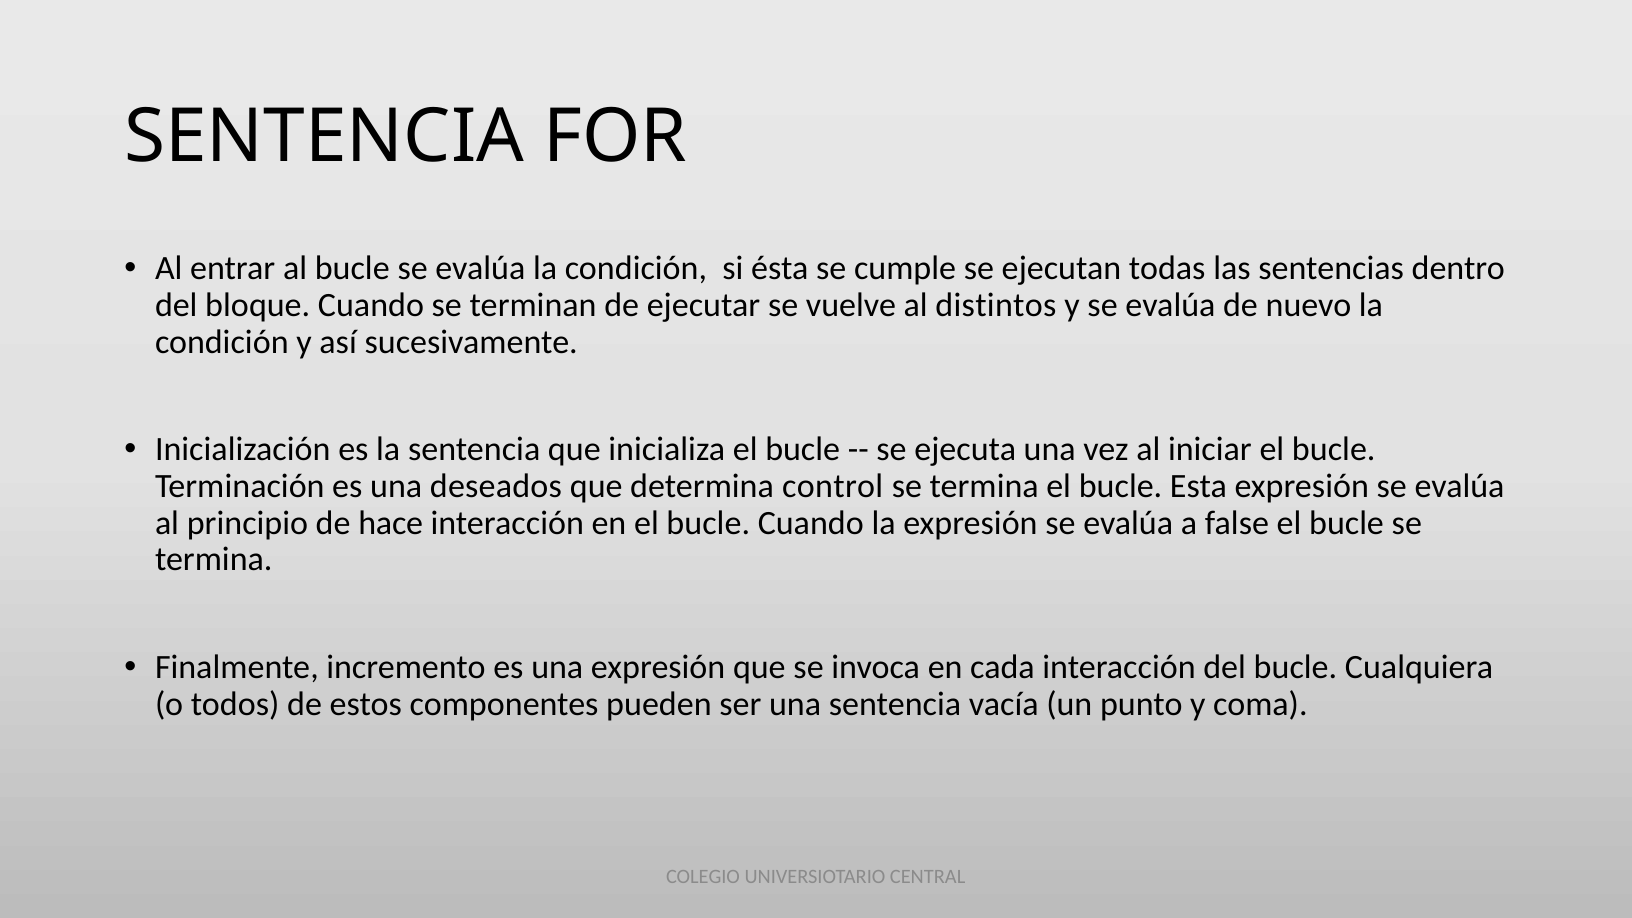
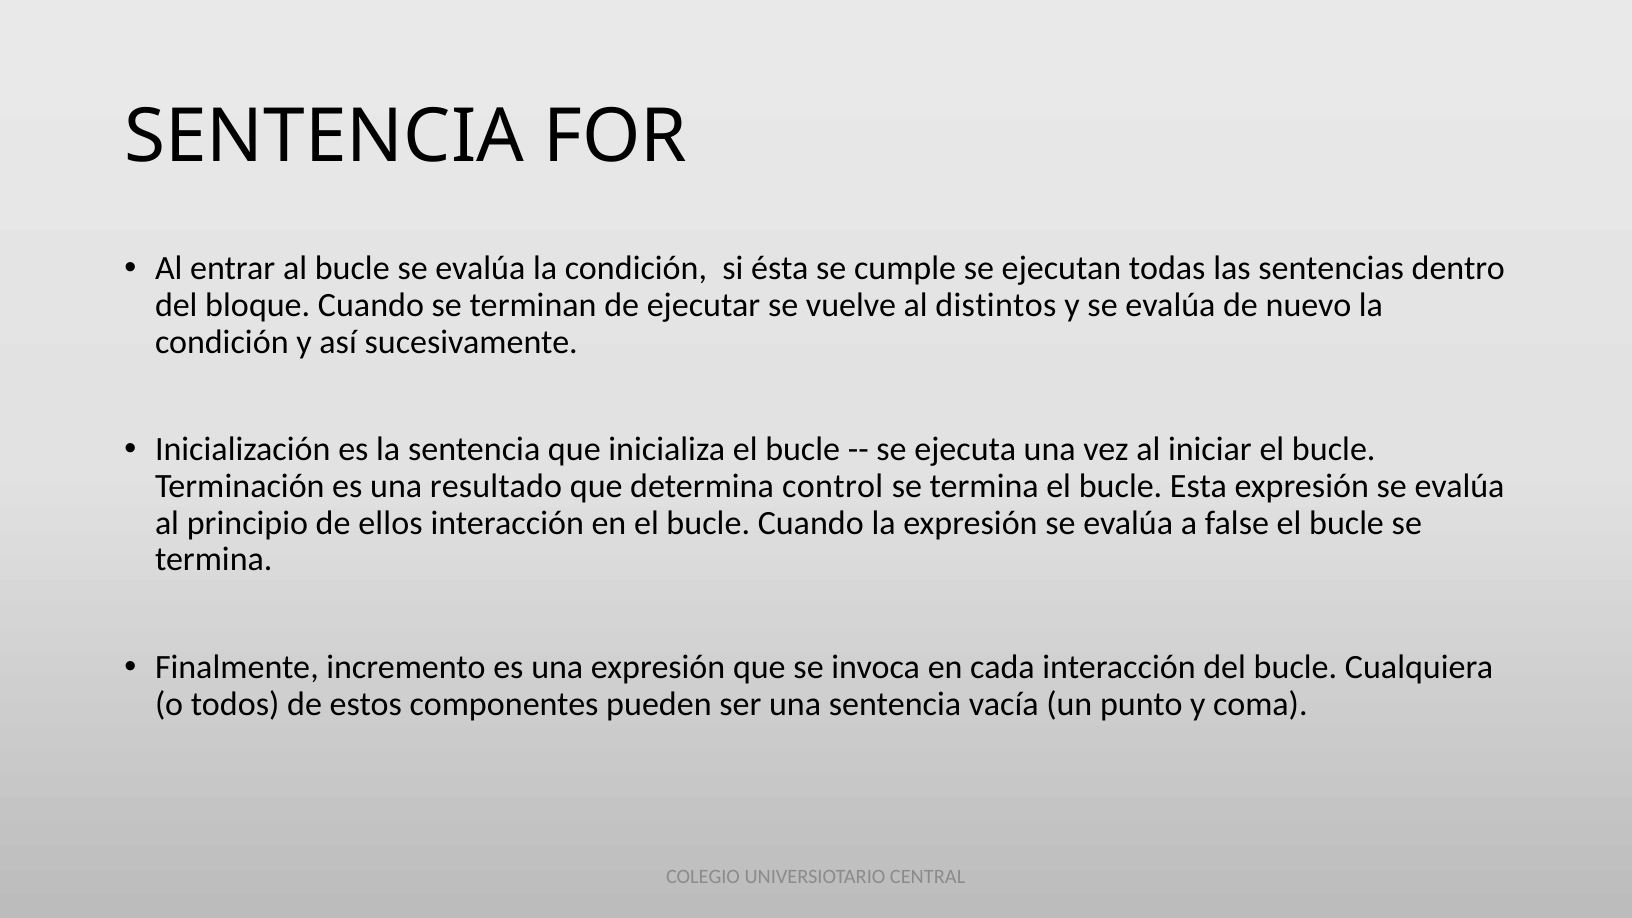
deseados: deseados -> resultado
hace: hace -> ellos
